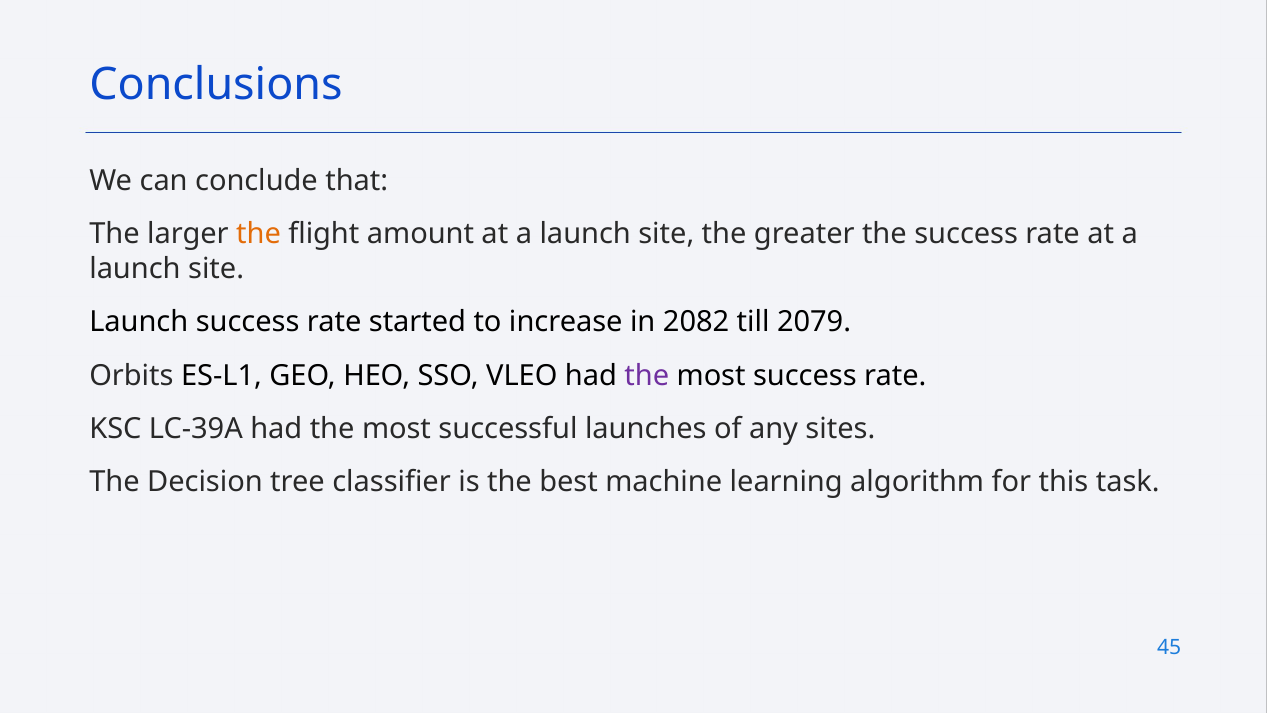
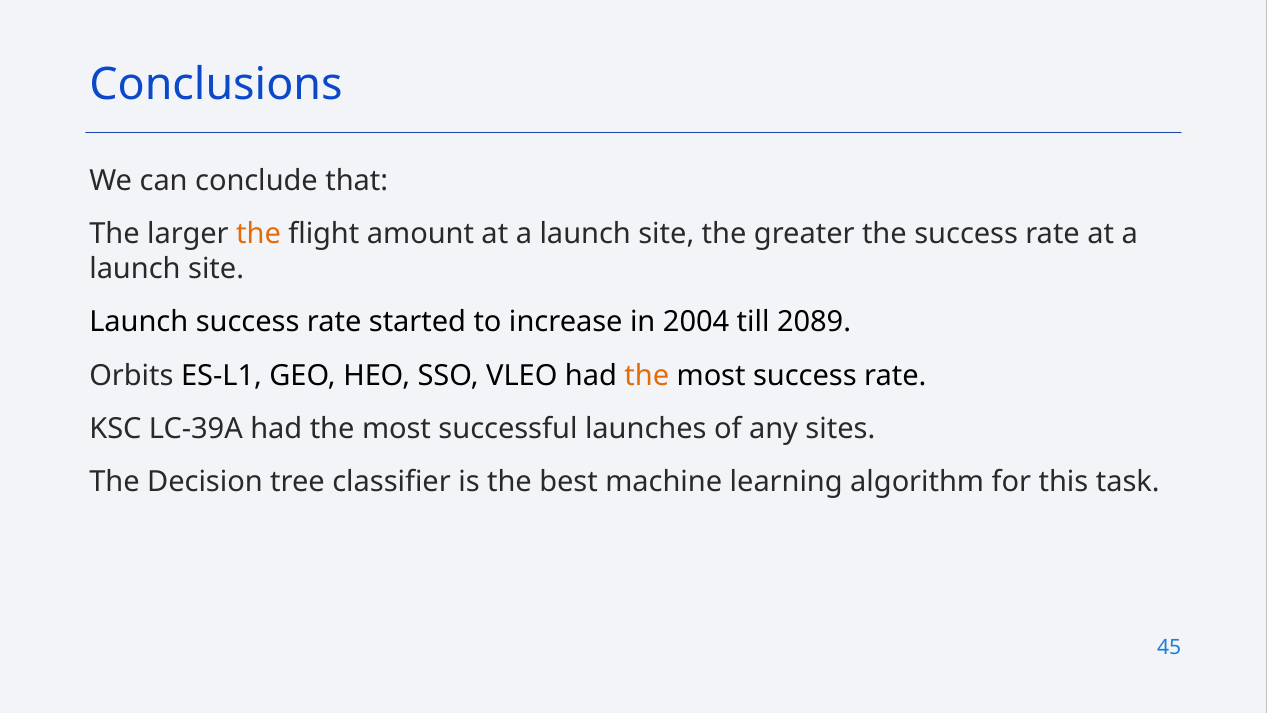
2082: 2082 -> 2004
2079: 2079 -> 2089
the at (647, 375) colour: purple -> orange
